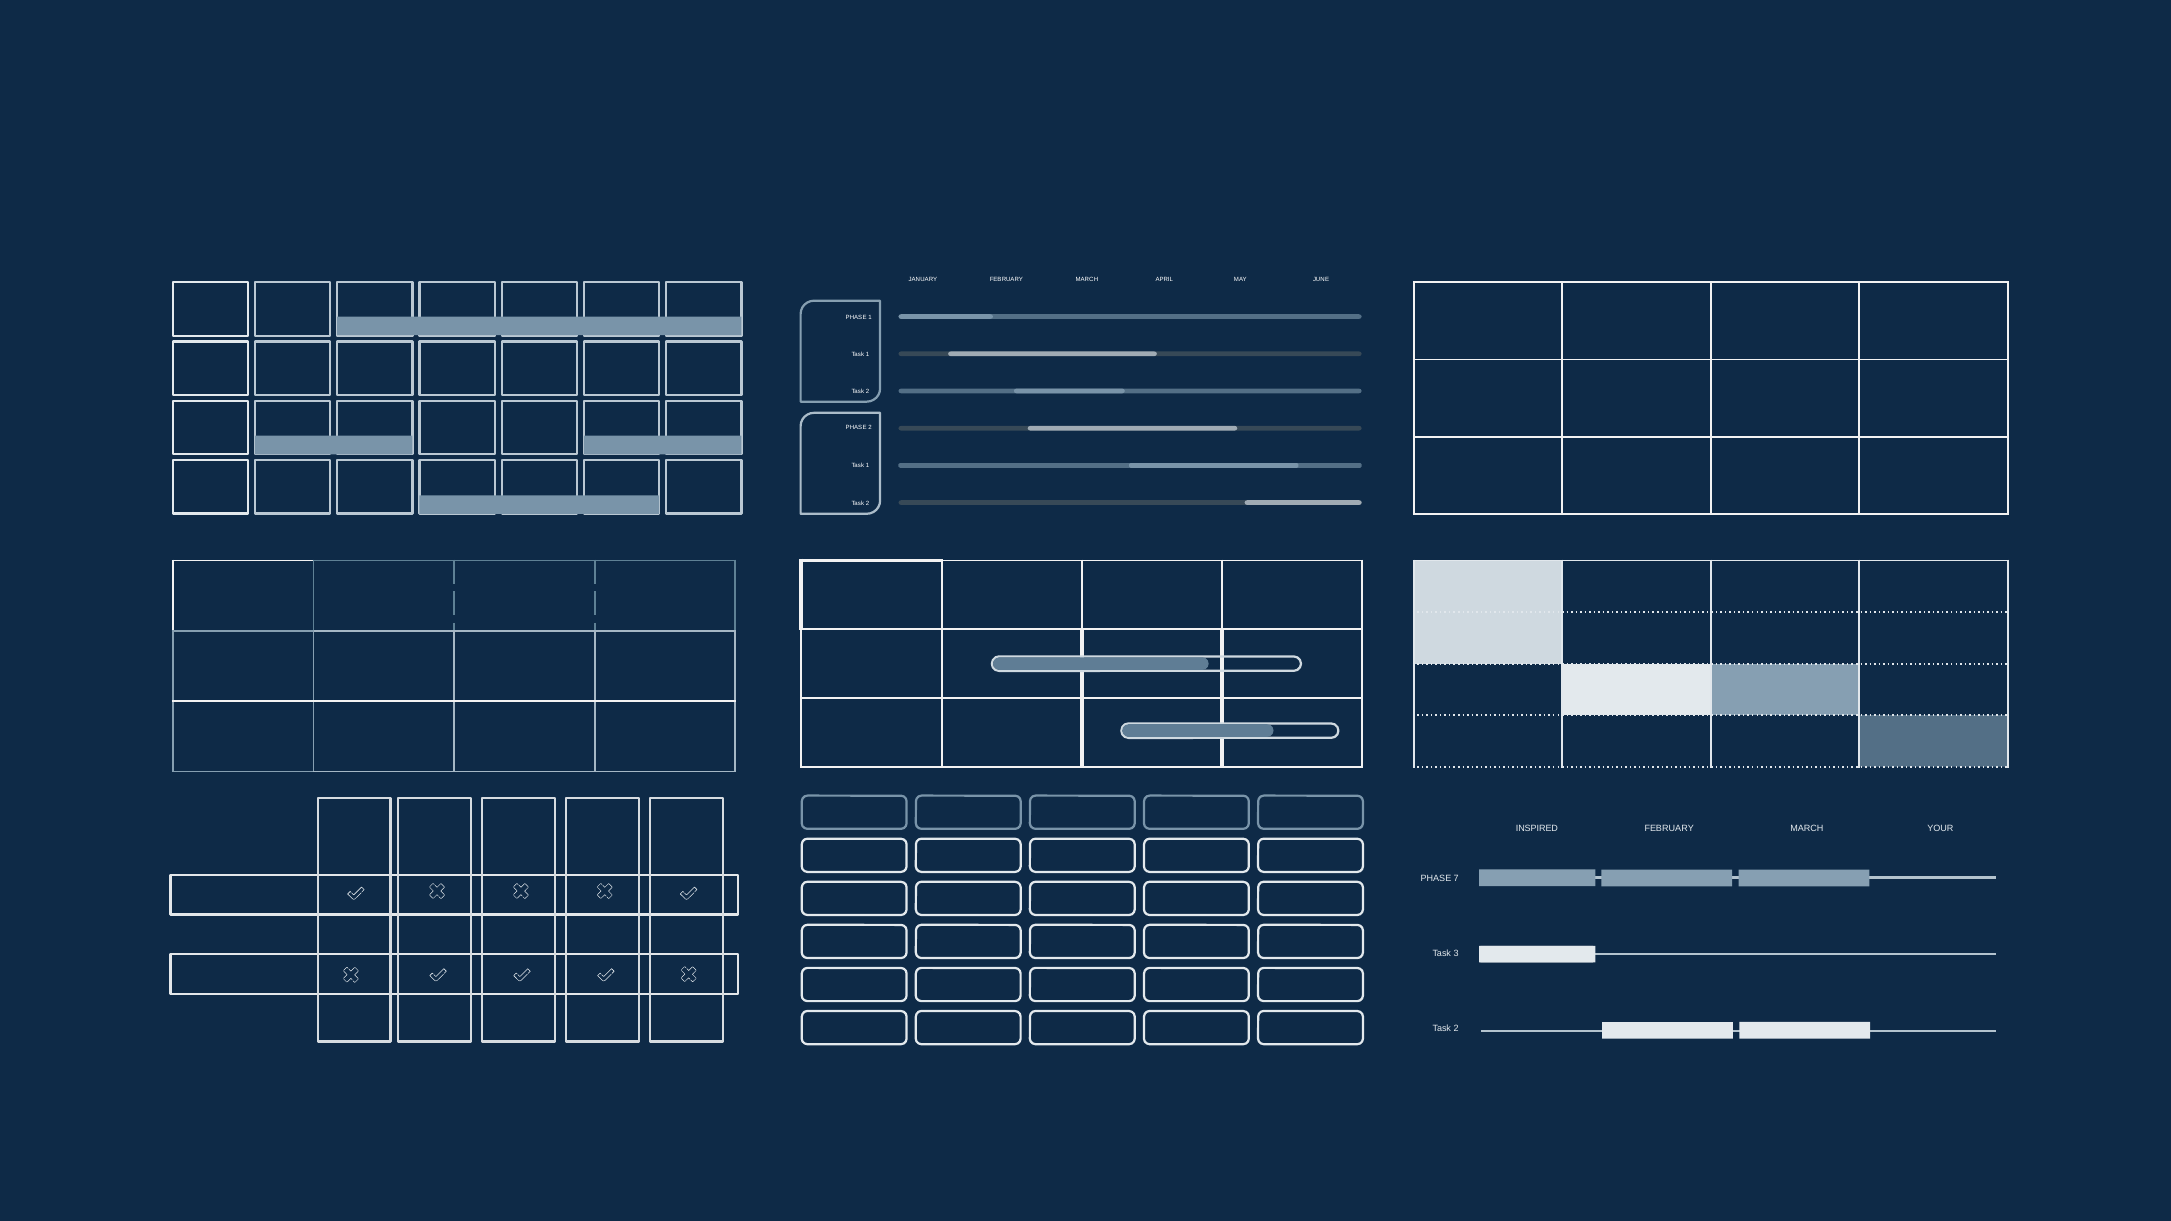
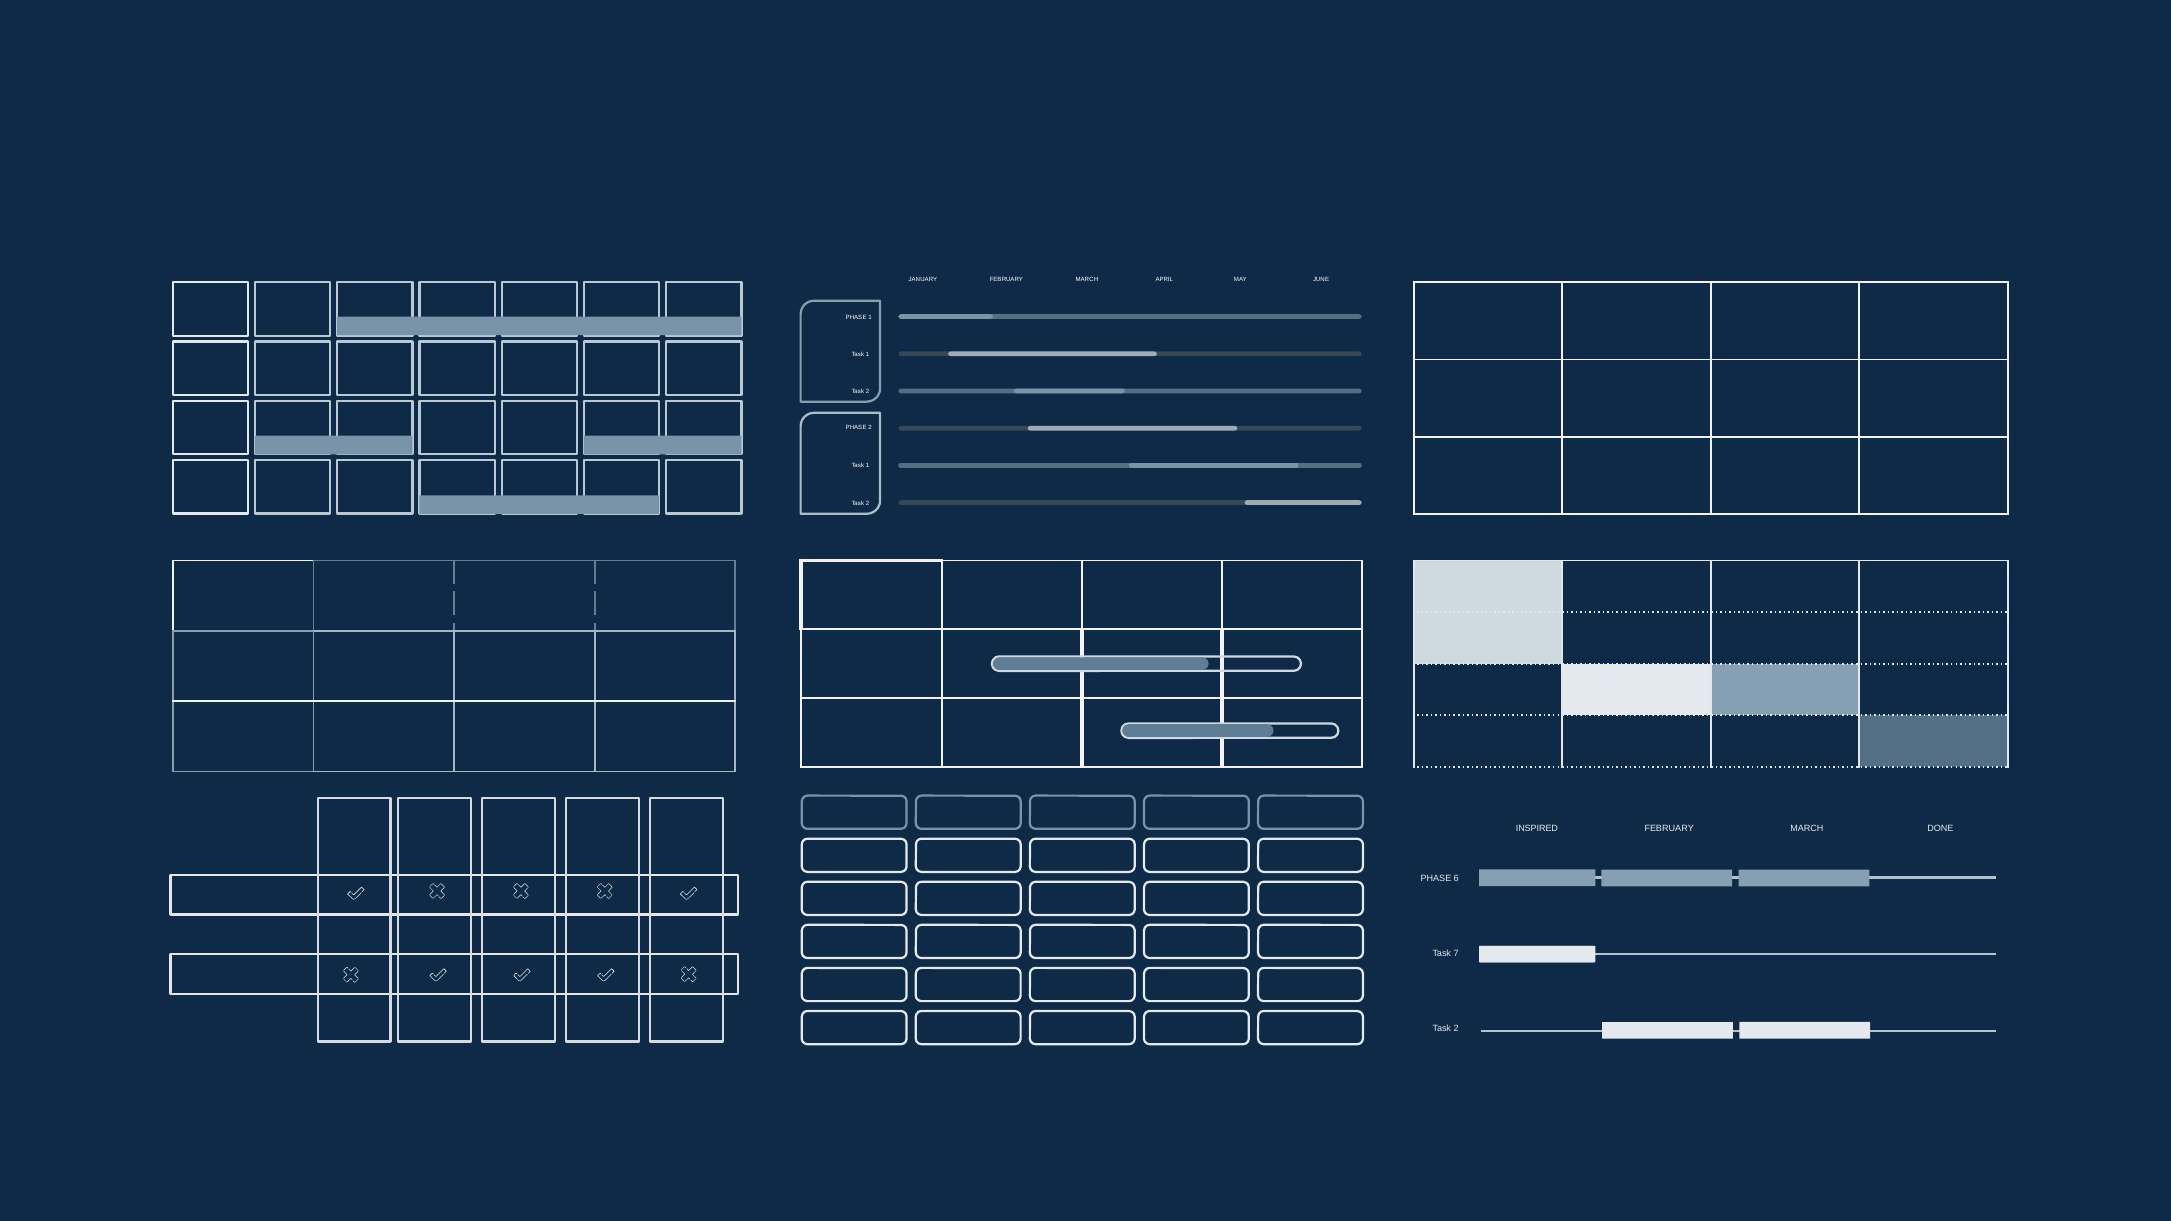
YOUR: YOUR -> DONE
7: 7 -> 6
3: 3 -> 7
